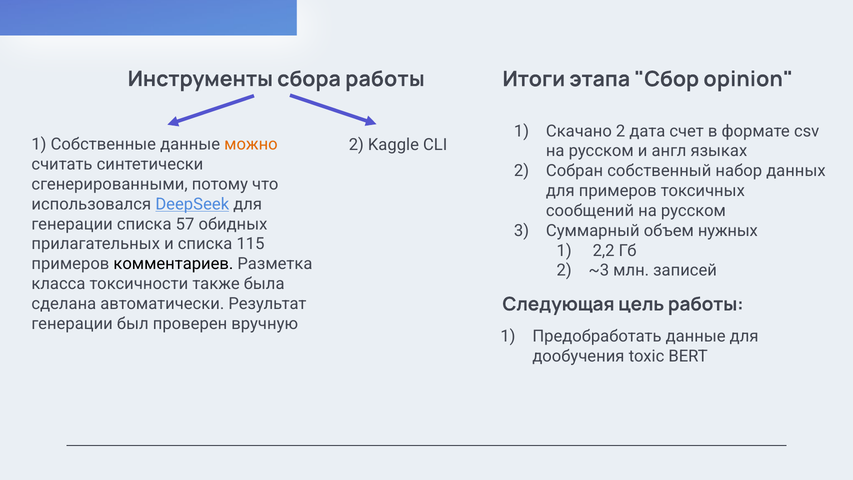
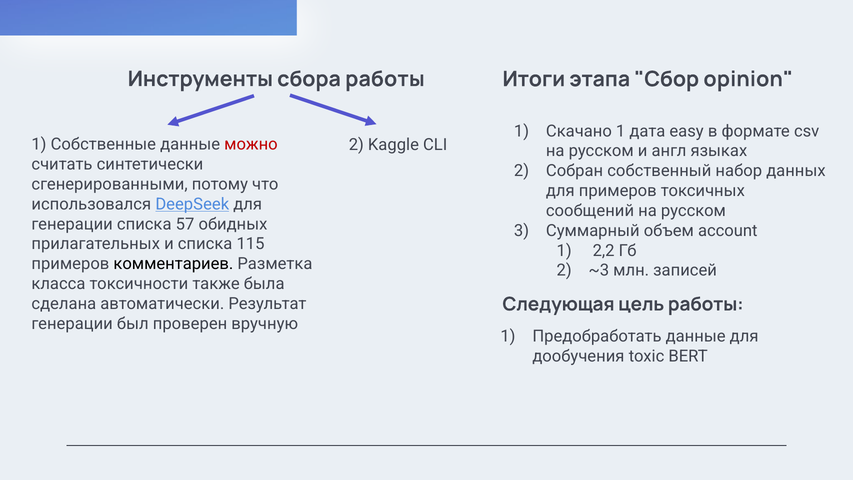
Скачано 2: 2 -> 1
счет: счет -> easy
можно colour: orange -> red
нужных: нужных -> account
